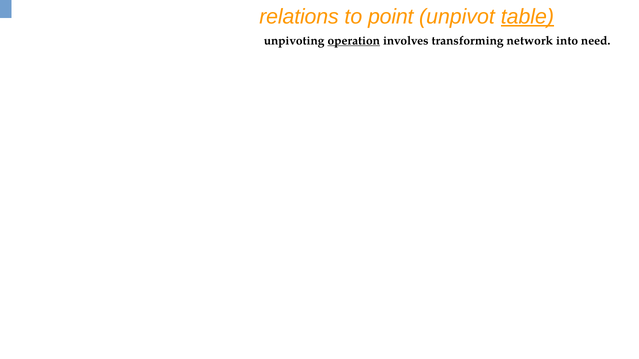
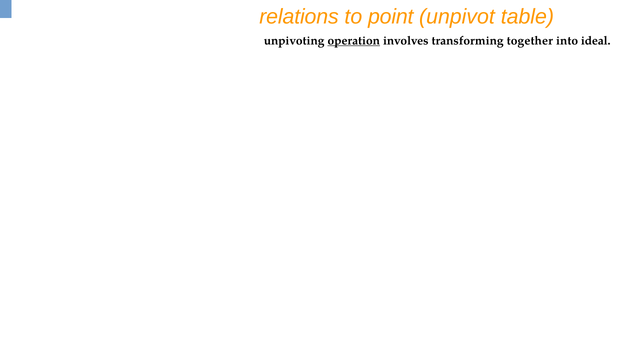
table underline: present -> none
network: network -> together
need: need -> ideal
